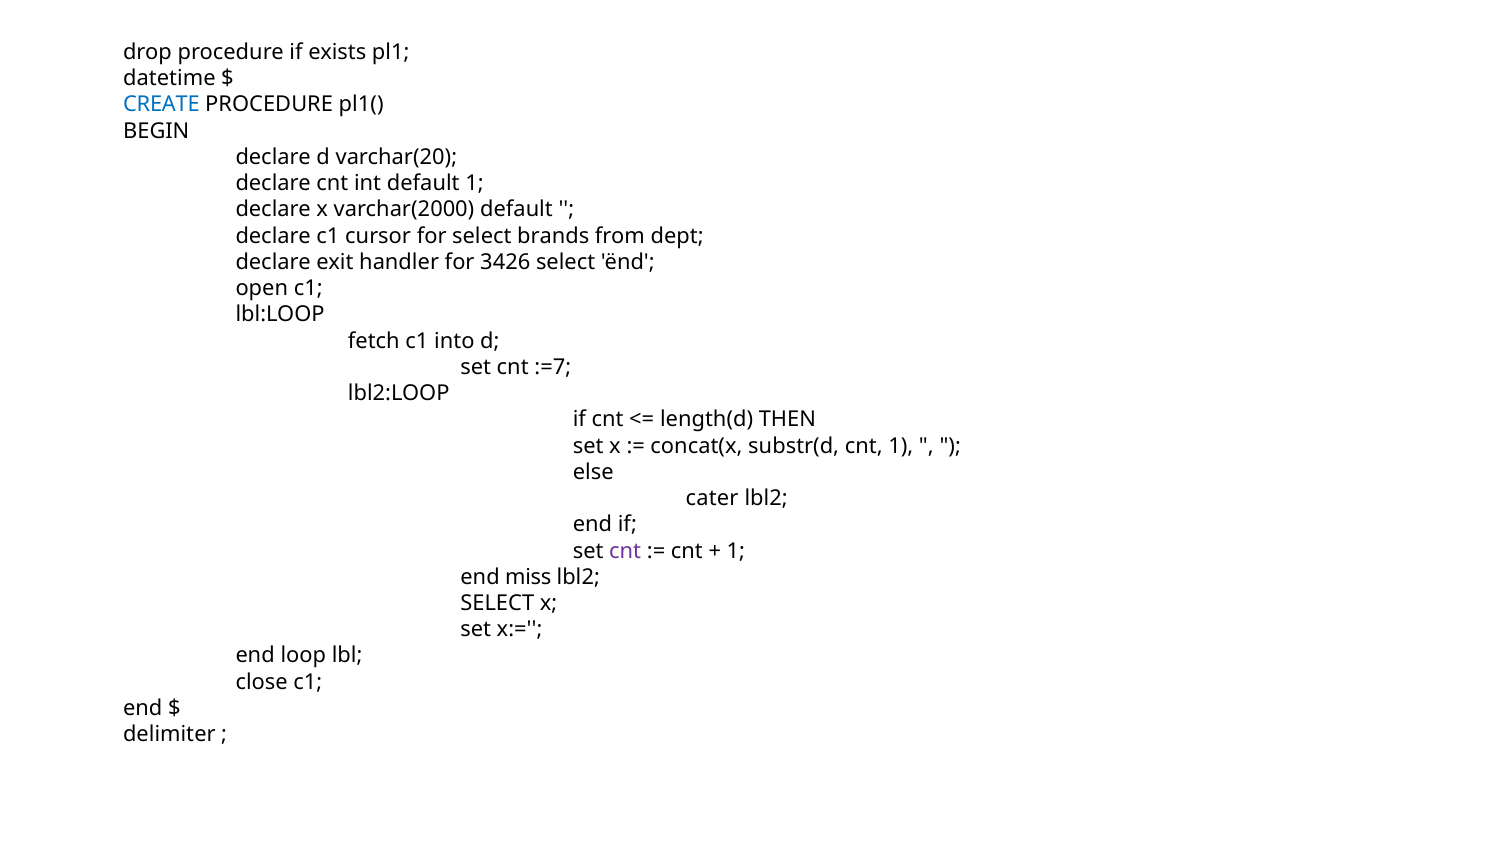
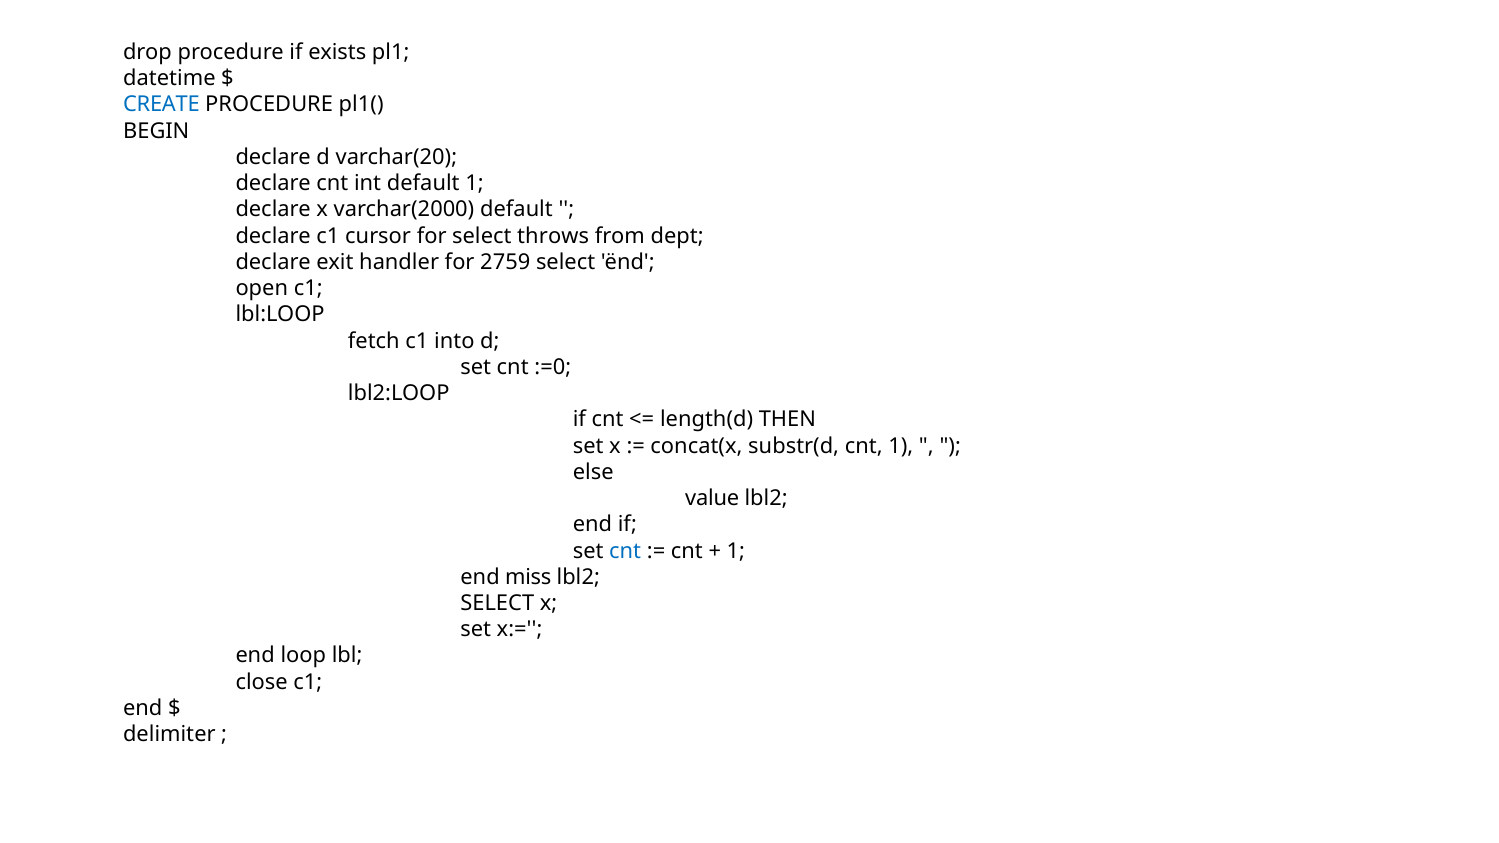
brands: brands -> throws
3426: 3426 -> 2759
:=7: :=7 -> :=0
cater: cater -> value
cnt at (625, 551) colour: purple -> blue
